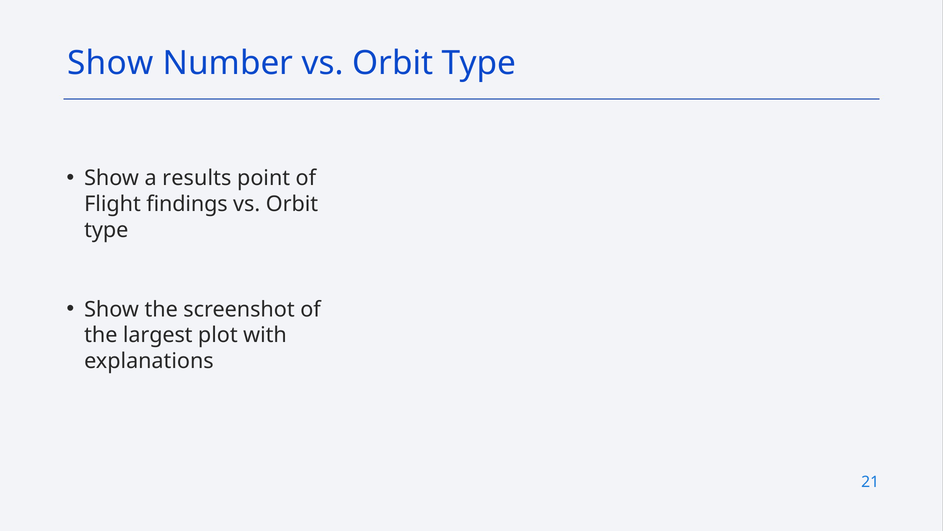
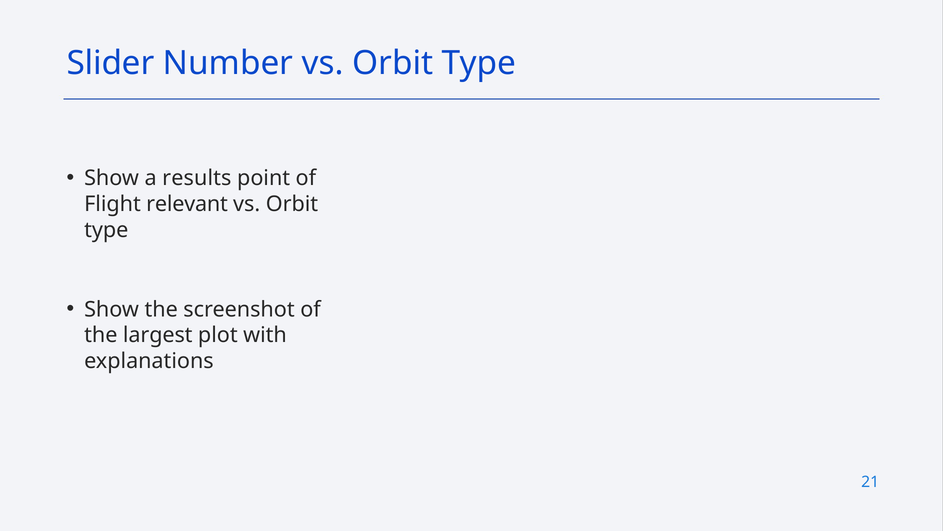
Show at (110, 63): Show -> Slider
findings: findings -> relevant
